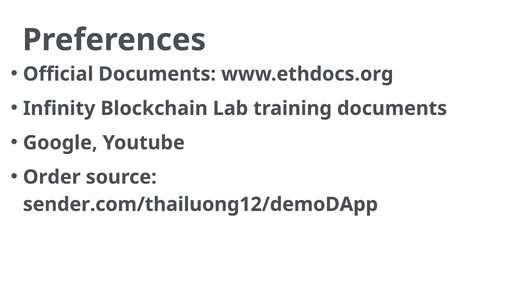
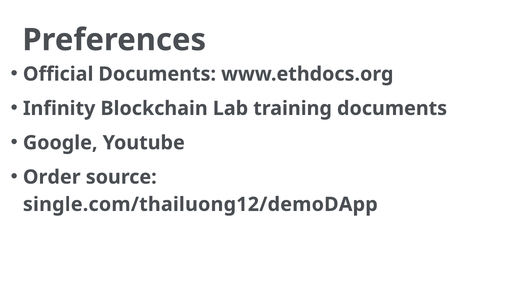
sender.com/thailuong12/demoDApp: sender.com/thailuong12/demoDApp -> single.com/thailuong12/demoDApp
